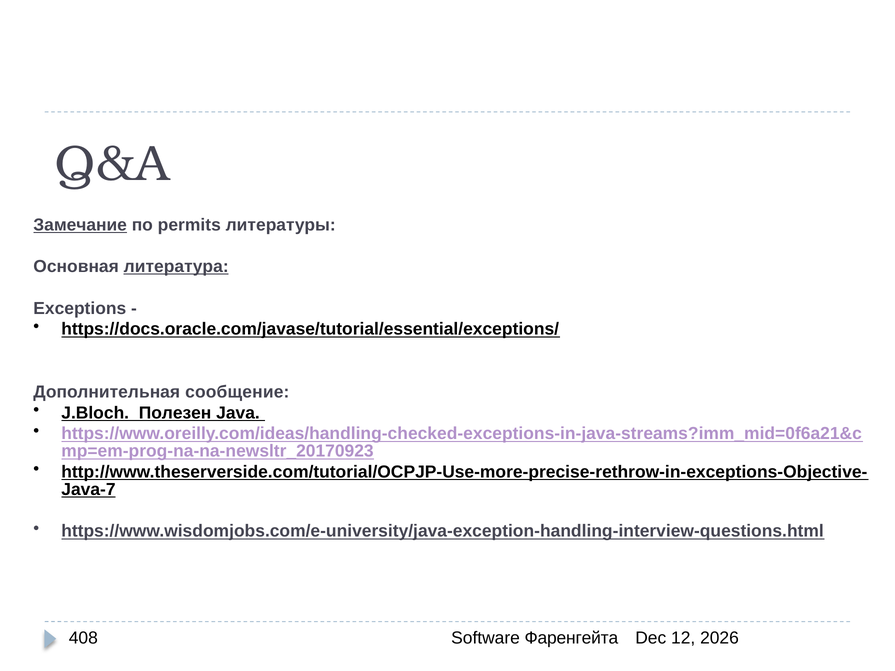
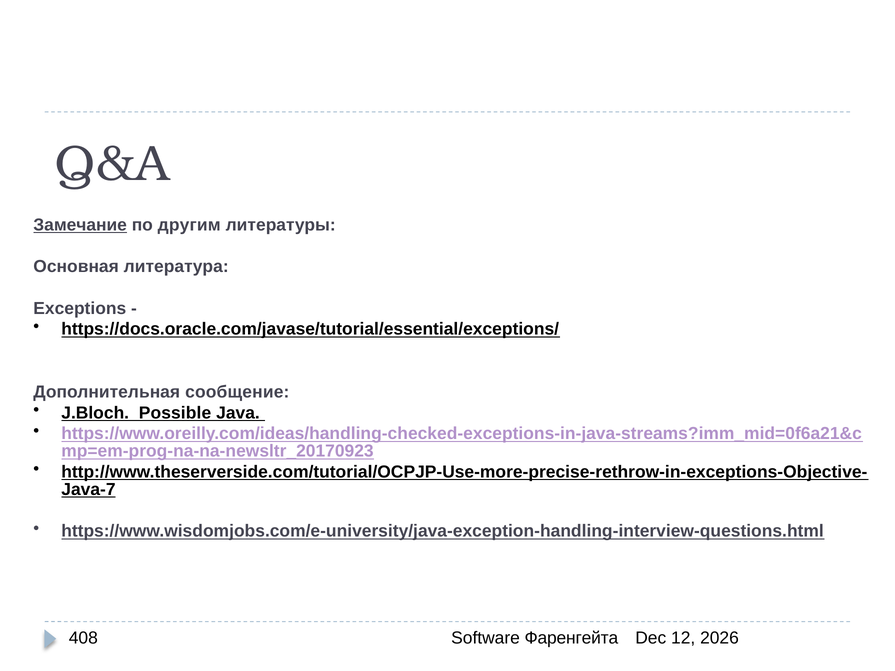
permits: permits -> другим
литература underline: present -> none
Полезен: Полезен -> Possible
